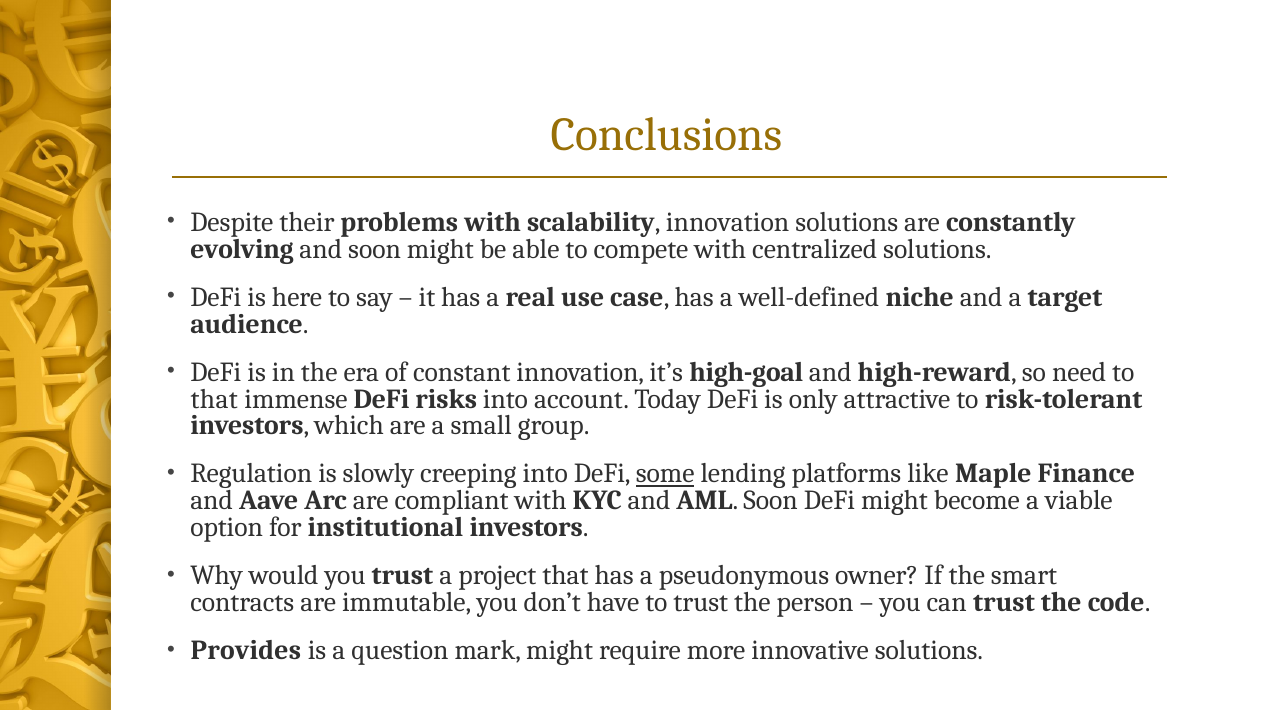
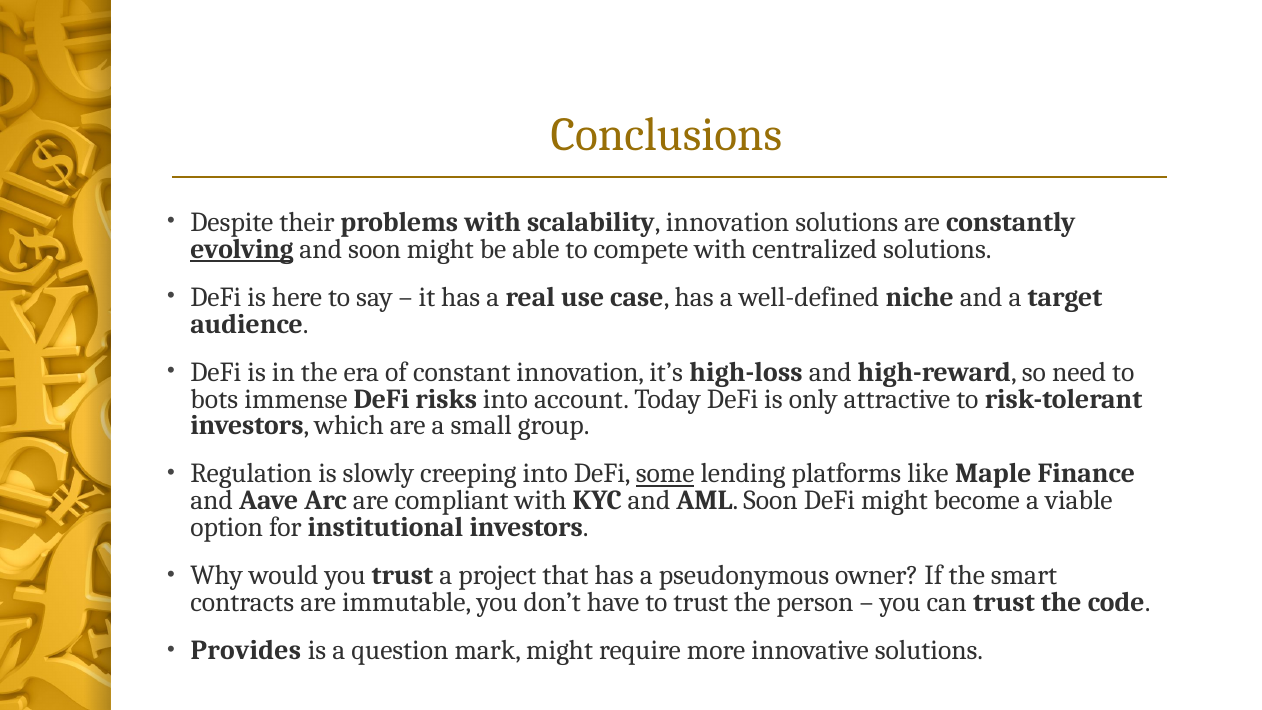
evolving underline: none -> present
high-goal: high-goal -> high-loss
that at (214, 399): that -> bots
